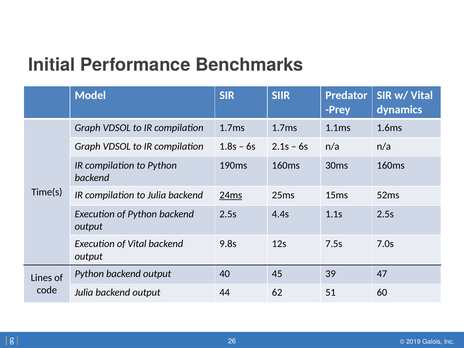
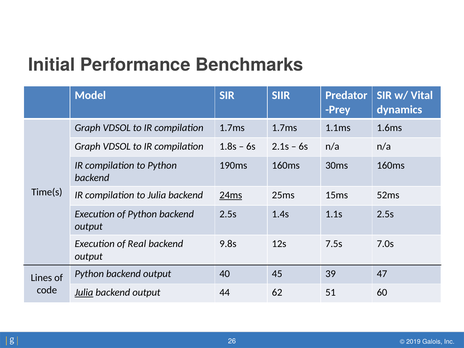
4.4s: 4.4s -> 1.4s
of Vital: Vital -> Real
Julia at (84, 293) underline: none -> present
